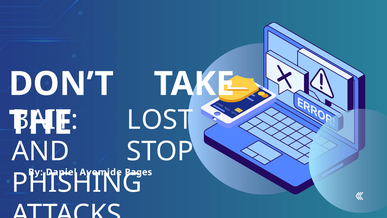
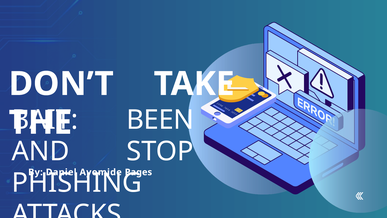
LOST: LOST -> BEEN
